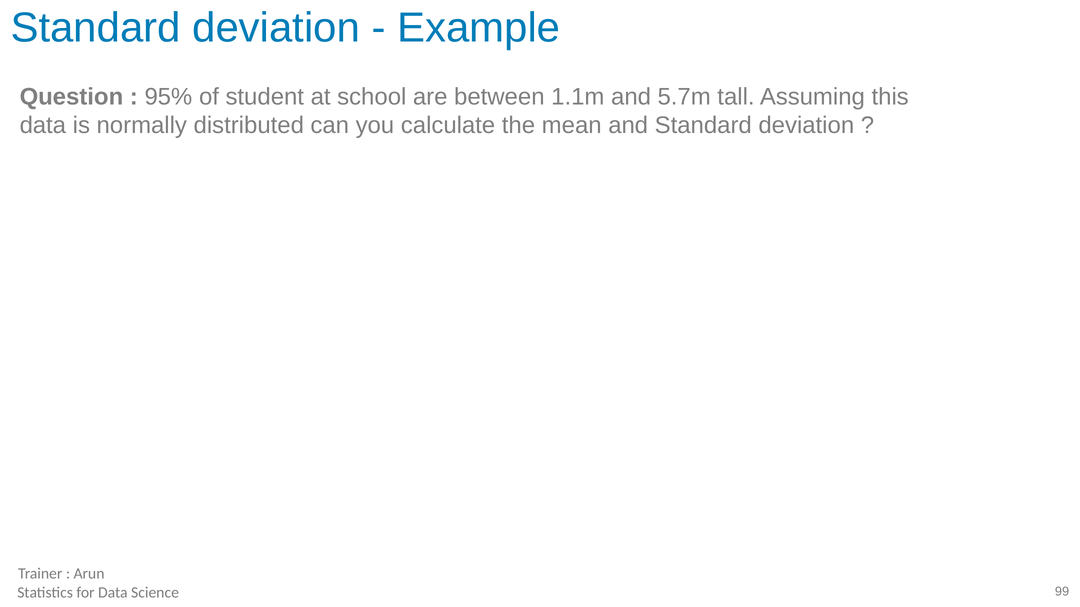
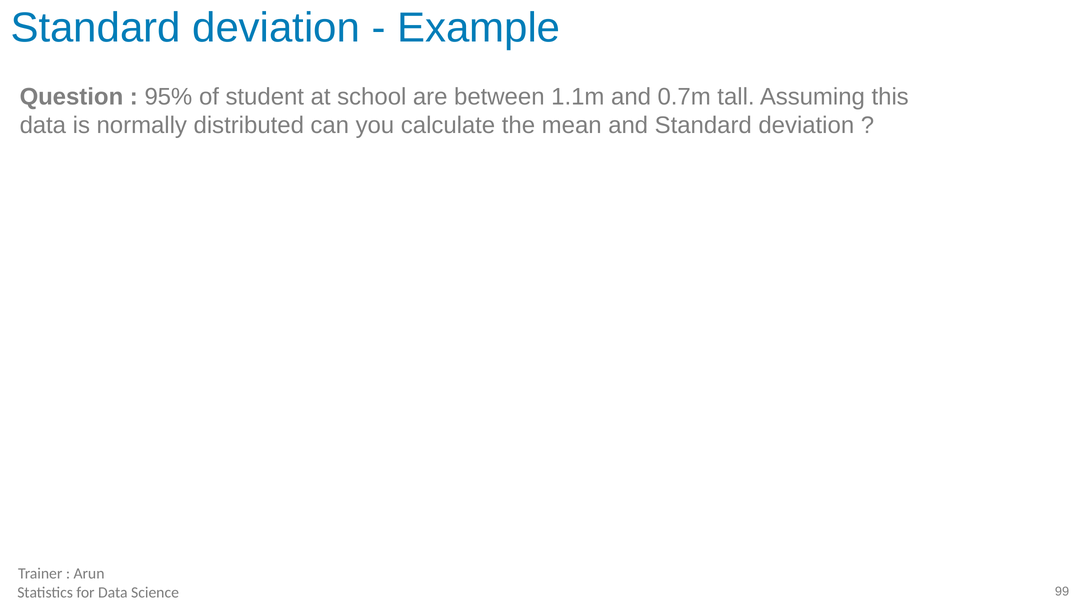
5.7m: 5.7m -> 0.7m
